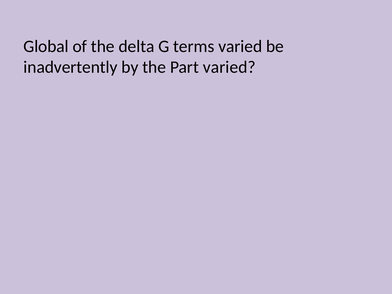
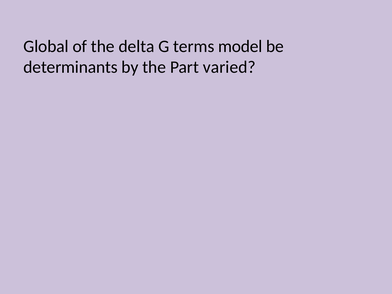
terms varied: varied -> model
inadvertently: inadvertently -> determinants
